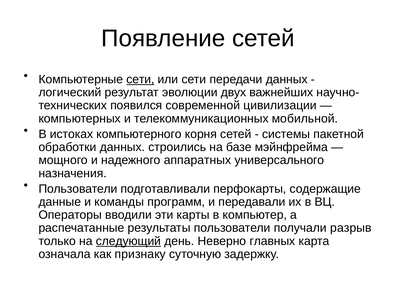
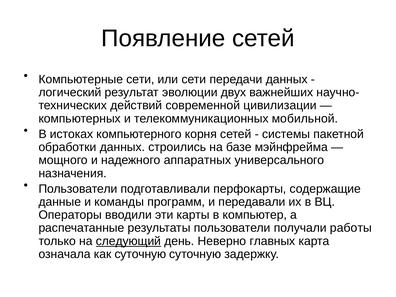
сети at (140, 79) underline: present -> none
появился: появился -> действий
разрыв: разрыв -> работы
как признаку: признаку -> суточную
